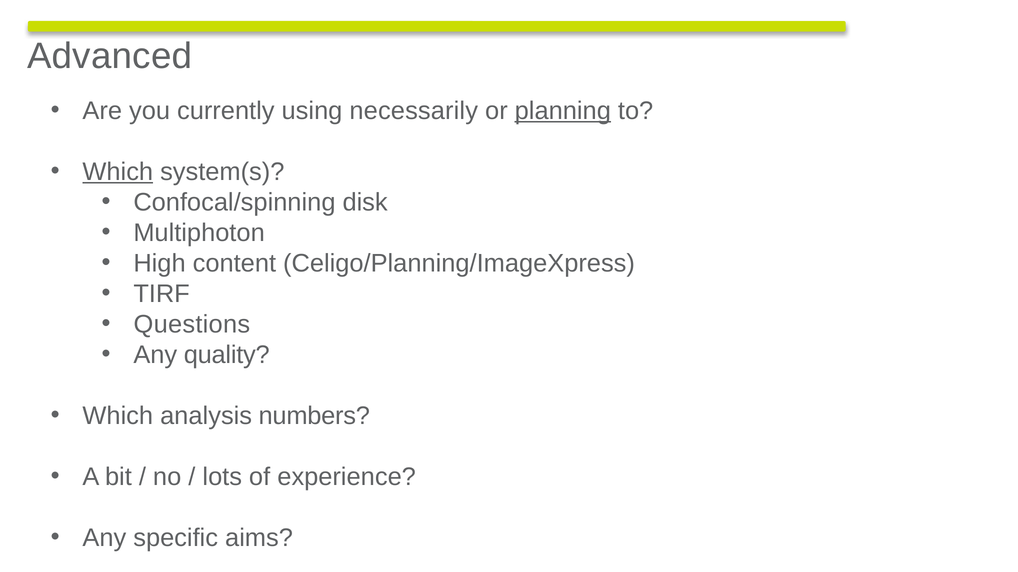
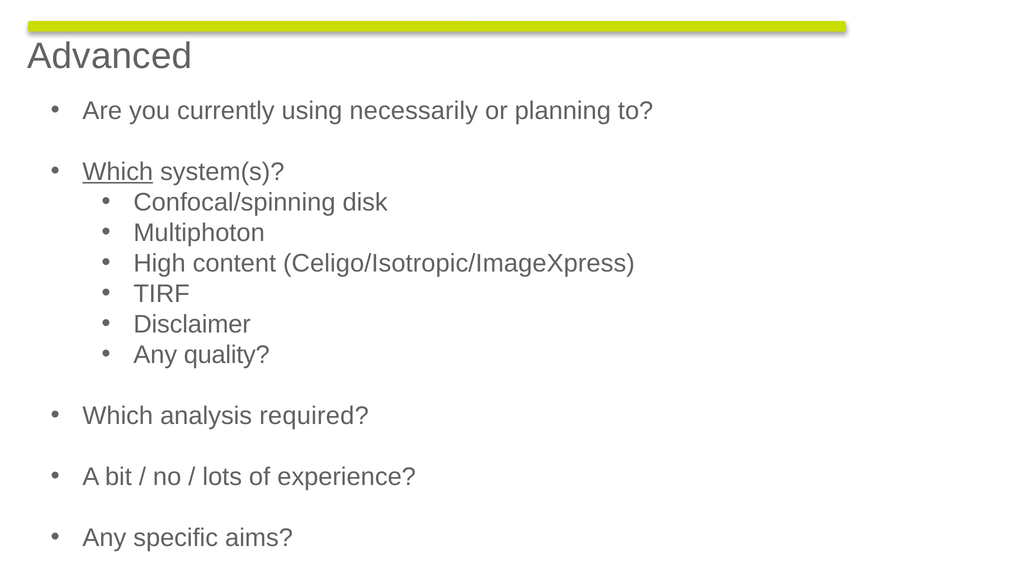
planning underline: present -> none
Celigo/Planning/ImageXpress: Celigo/Planning/ImageXpress -> Celigo/Isotropic/ImageXpress
Questions: Questions -> Disclaimer
numbers: numbers -> required
